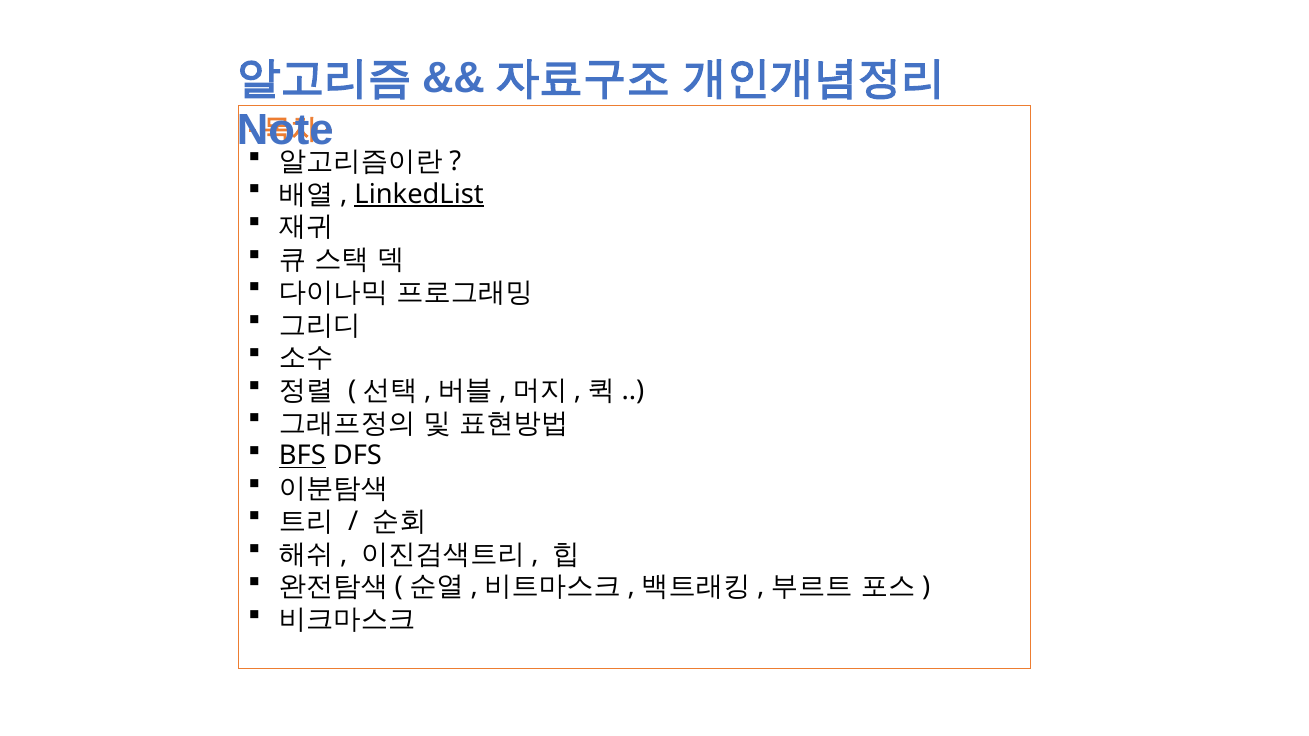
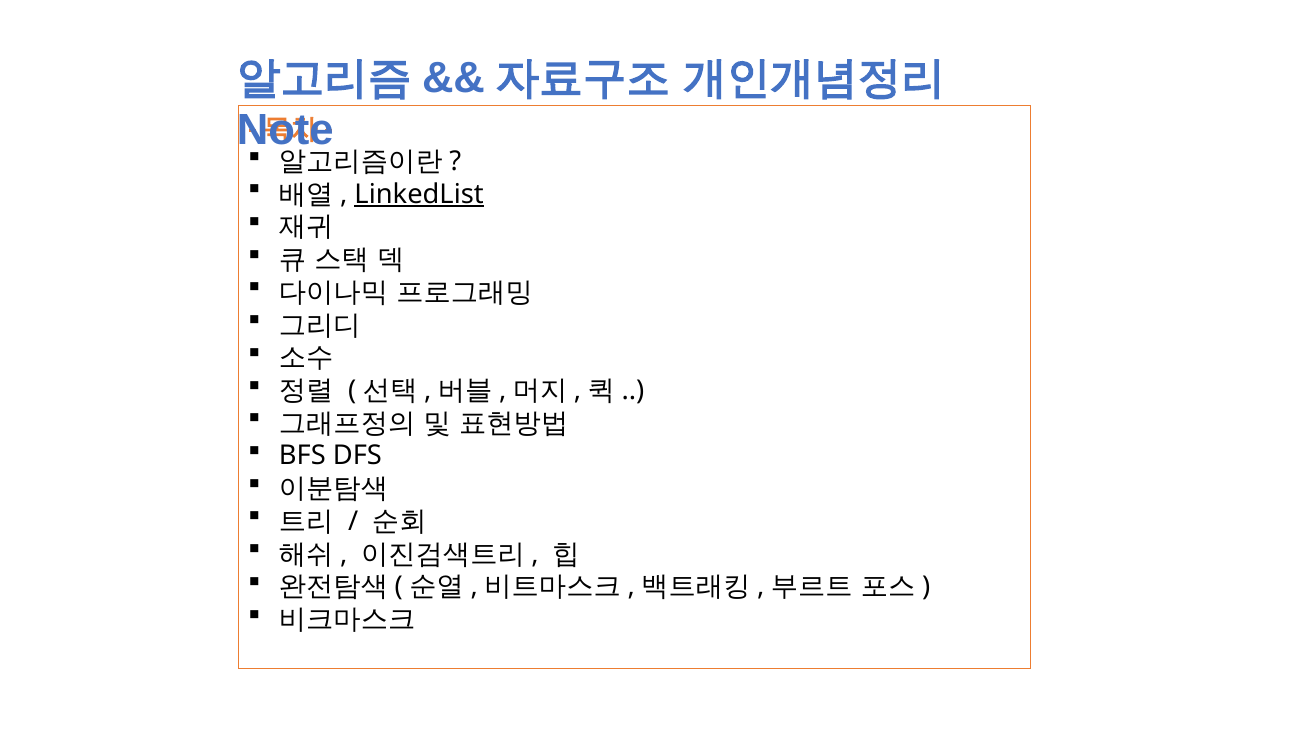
BFS underline: present -> none
